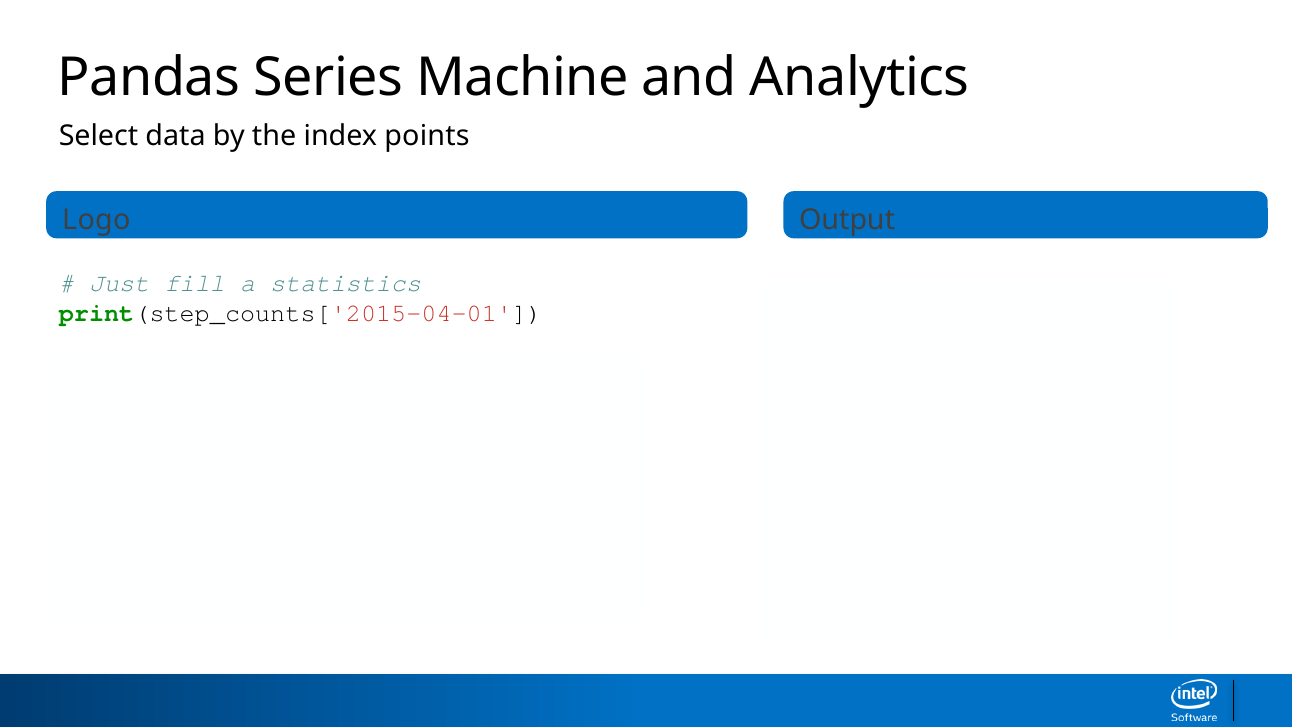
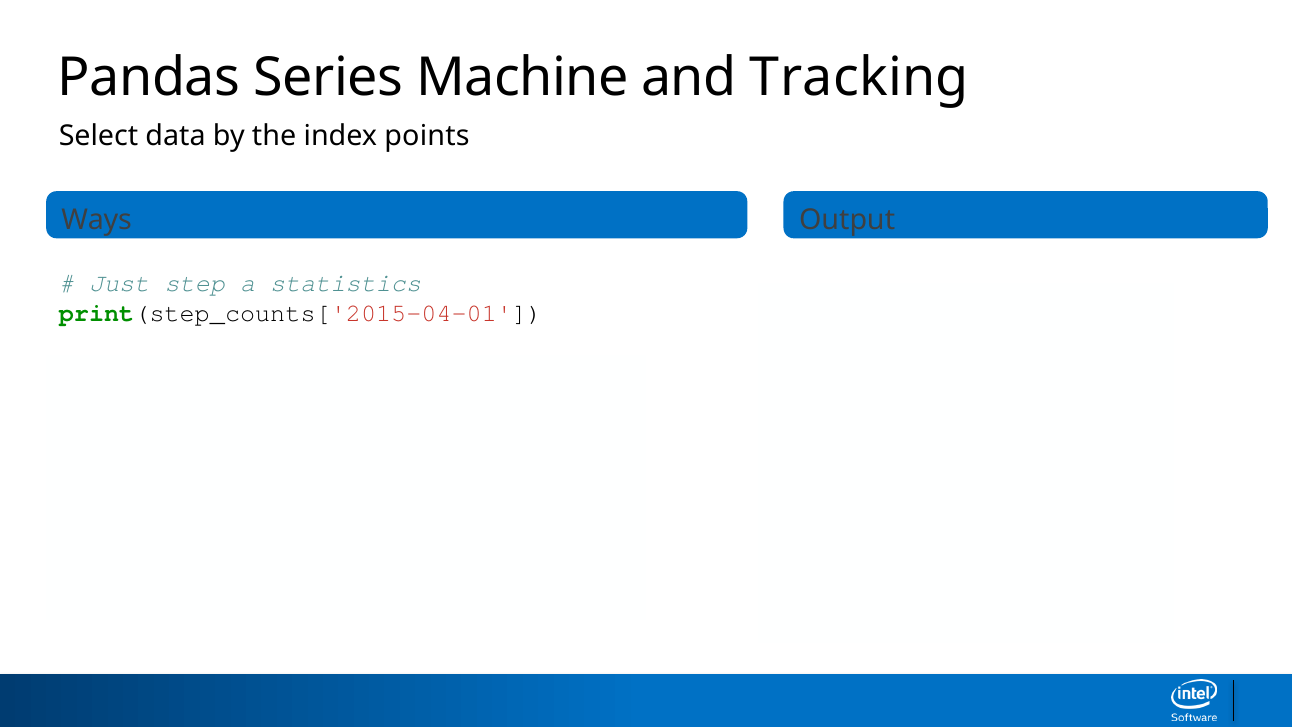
Analytics: Analytics -> Tracking
Logo: Logo -> Ways
fill: fill -> step
